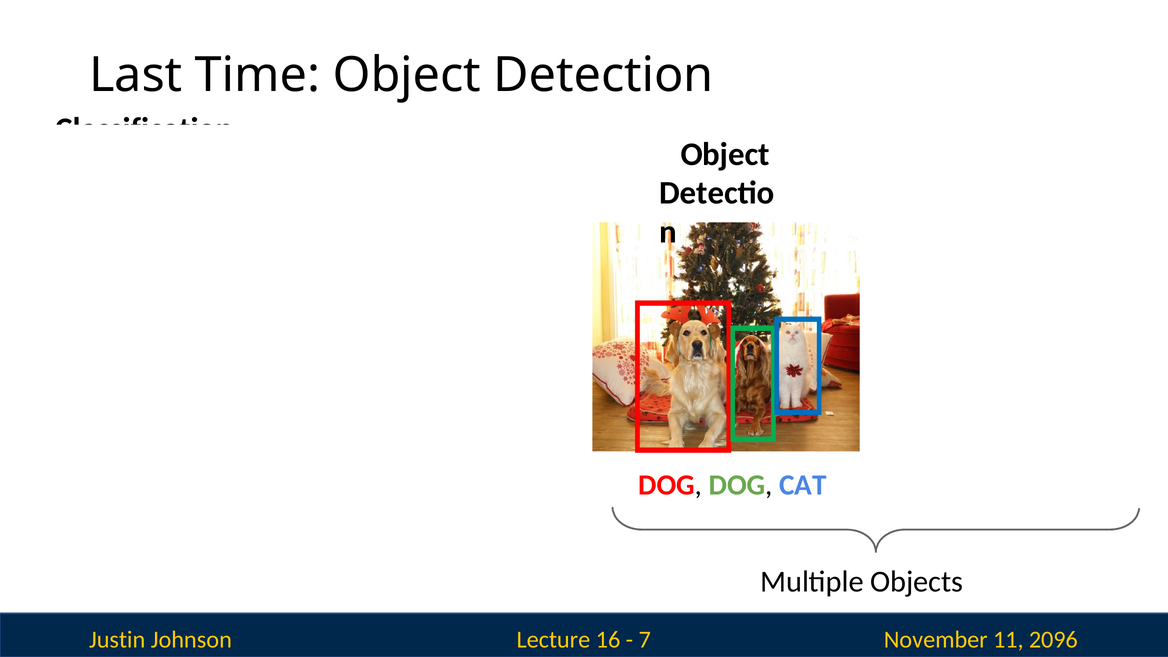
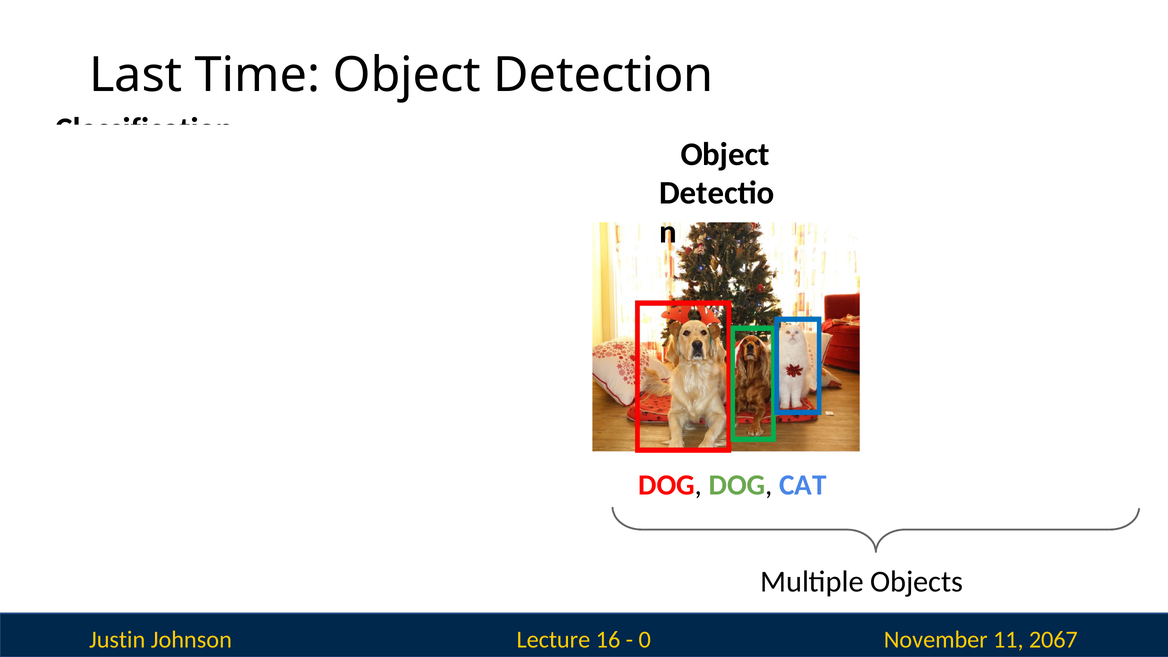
2096: 2096 -> 2067
7: 7 -> 0
